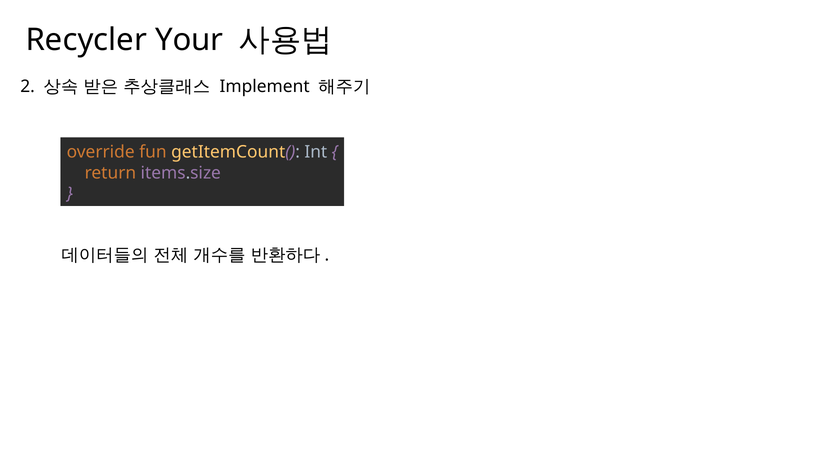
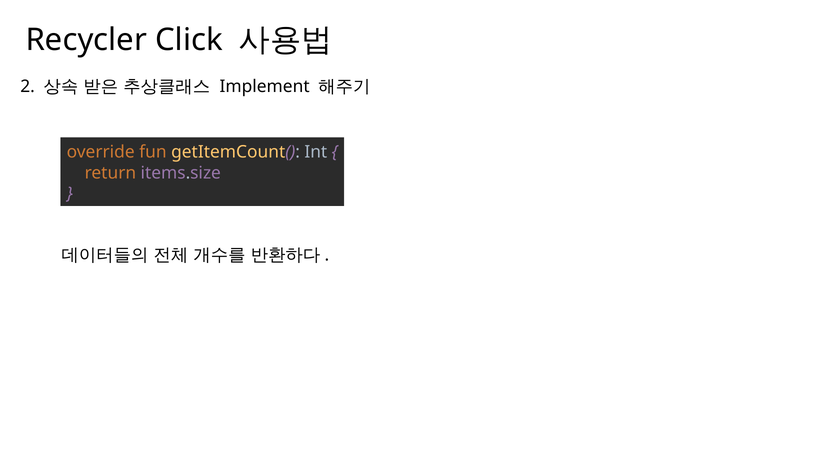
Your: Your -> Click
